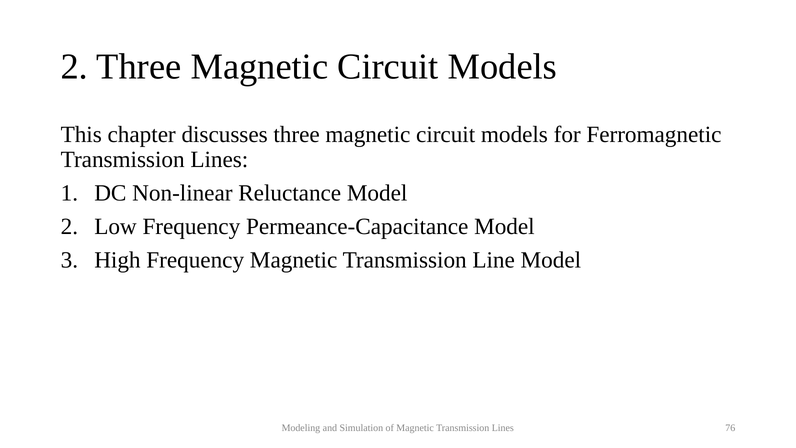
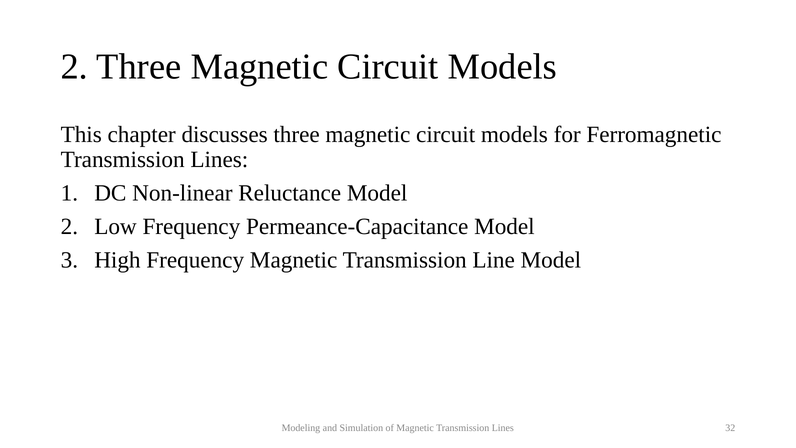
76: 76 -> 32
